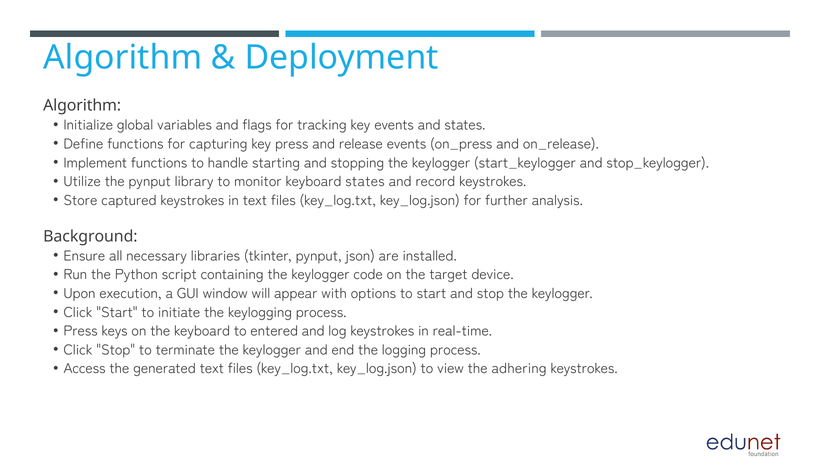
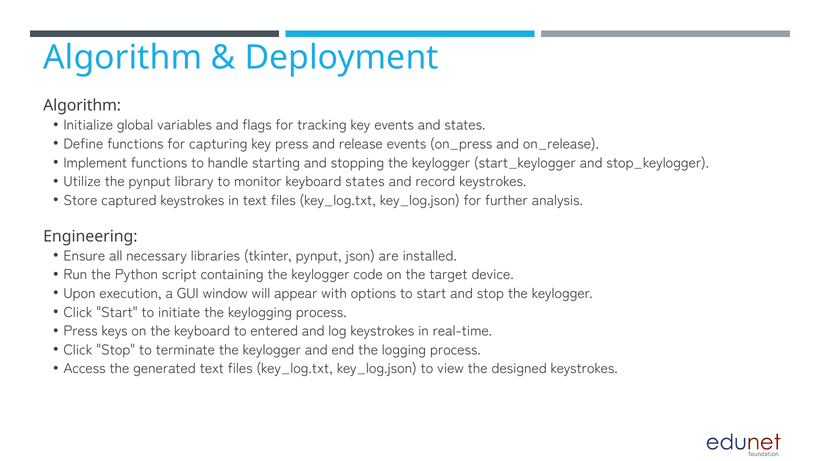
Background: Background -> Engineering
adhering: adhering -> designed
